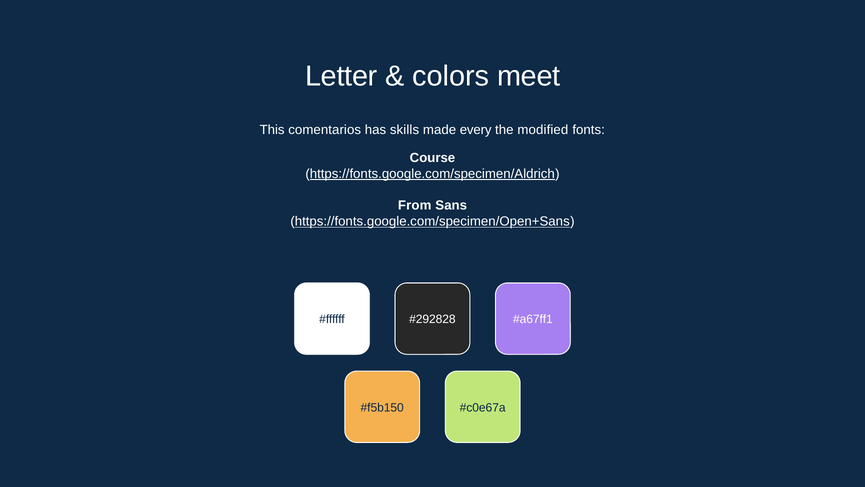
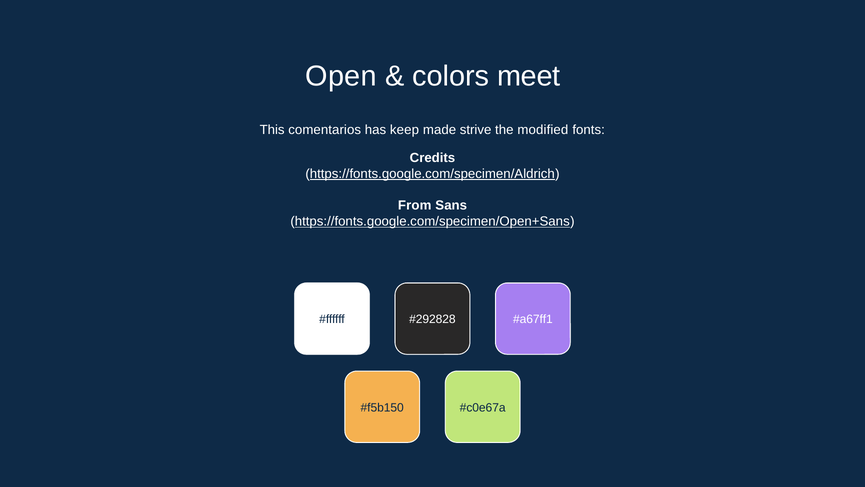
Letter: Letter -> Open
skills: skills -> keep
every: every -> strive
Course: Course -> Credits
